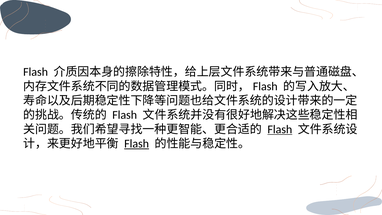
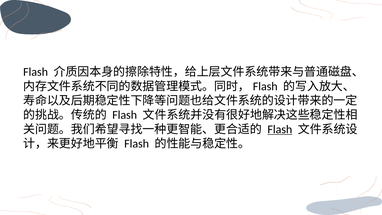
Flash at (137, 144) underline: present -> none
